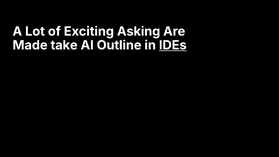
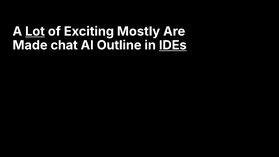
Lot underline: none -> present
Asking: Asking -> Mostly
take: take -> chat
